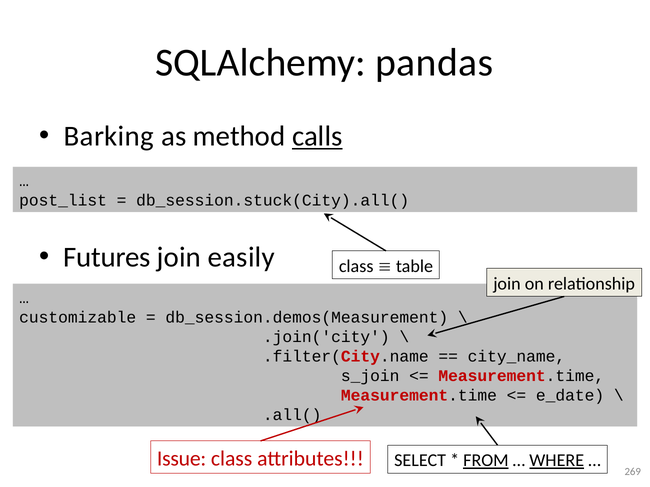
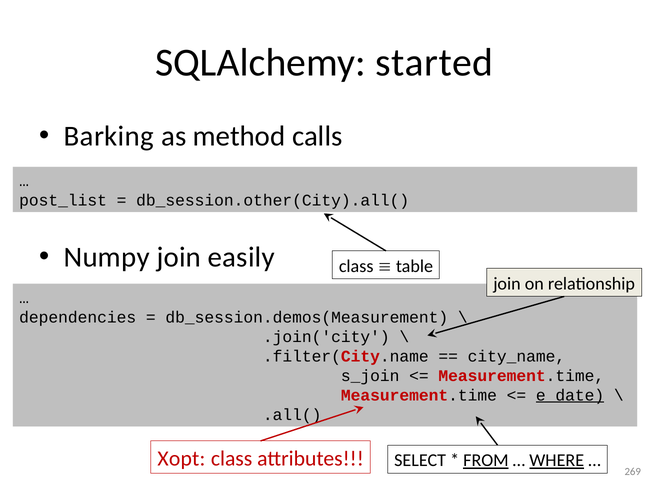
pandas: pandas -> started
calls underline: present -> none
db_session.stuck(City).all(: db_session.stuck(City).all( -> db_session.other(City).all(
Futures: Futures -> Numpy
customizable: customizable -> dependencies
e_date underline: none -> present
Issue: Issue -> Xopt
